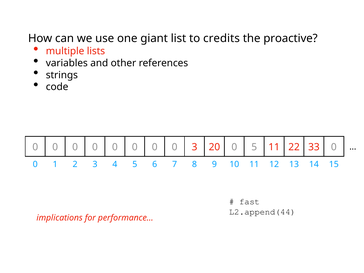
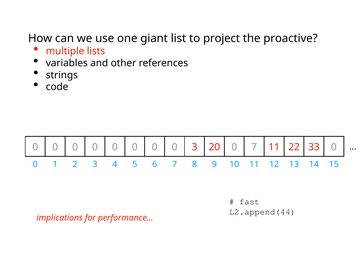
credits: credits -> project
20 0 5: 5 -> 7
